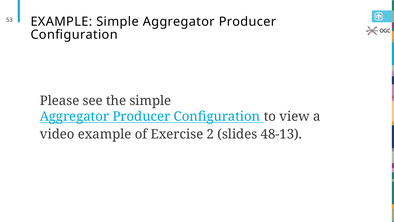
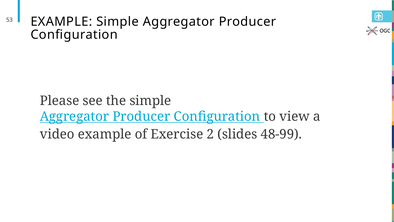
48-13: 48-13 -> 48-99
